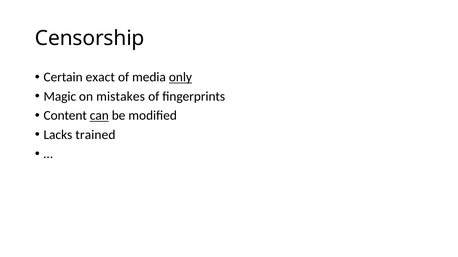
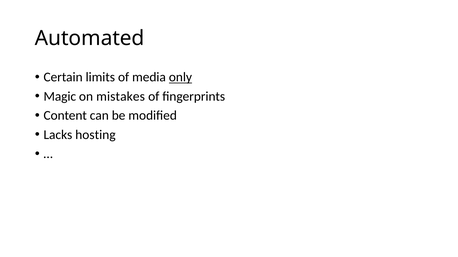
Censorship: Censorship -> Automated
exact: exact -> limits
can underline: present -> none
trained: trained -> hosting
